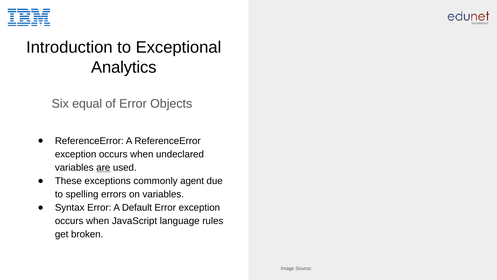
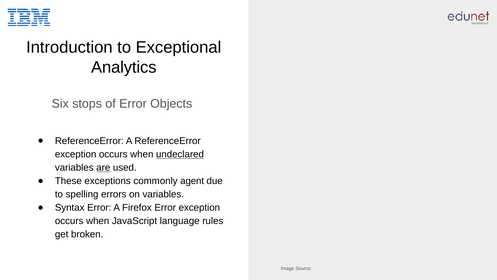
equal: equal -> stops
undeclared underline: none -> present
Default: Default -> Firefox
